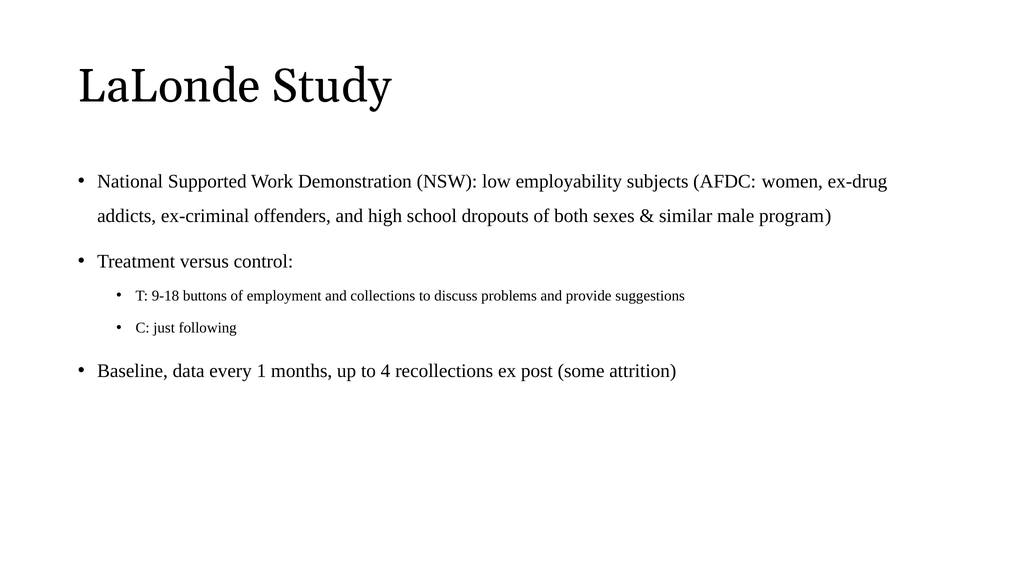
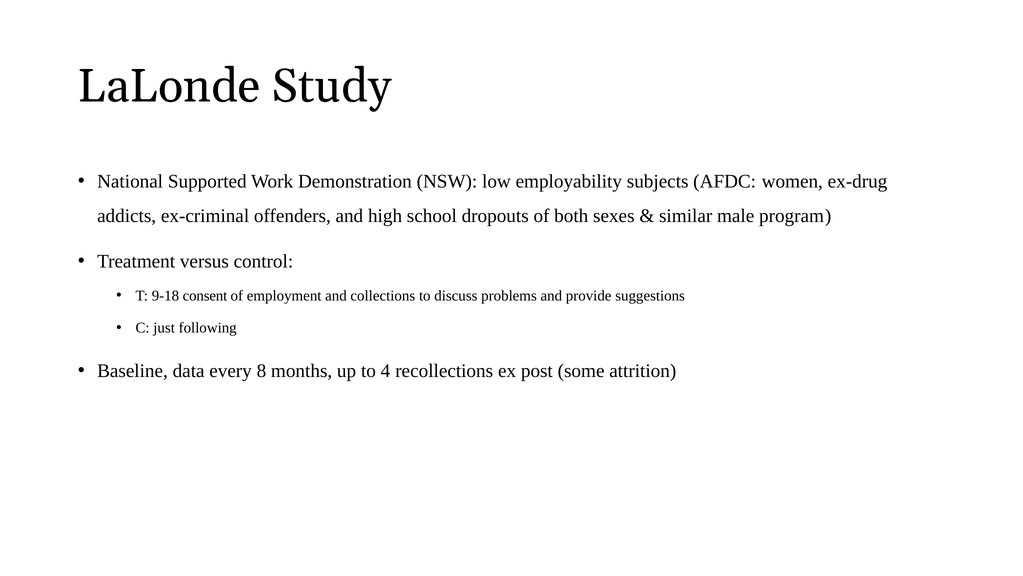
buttons: buttons -> consent
1: 1 -> 8
